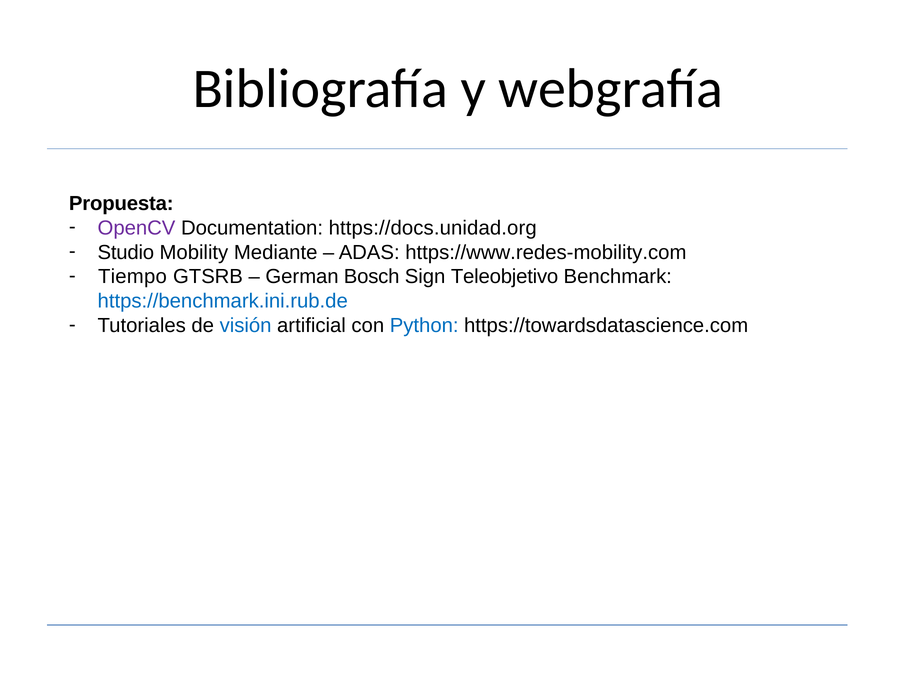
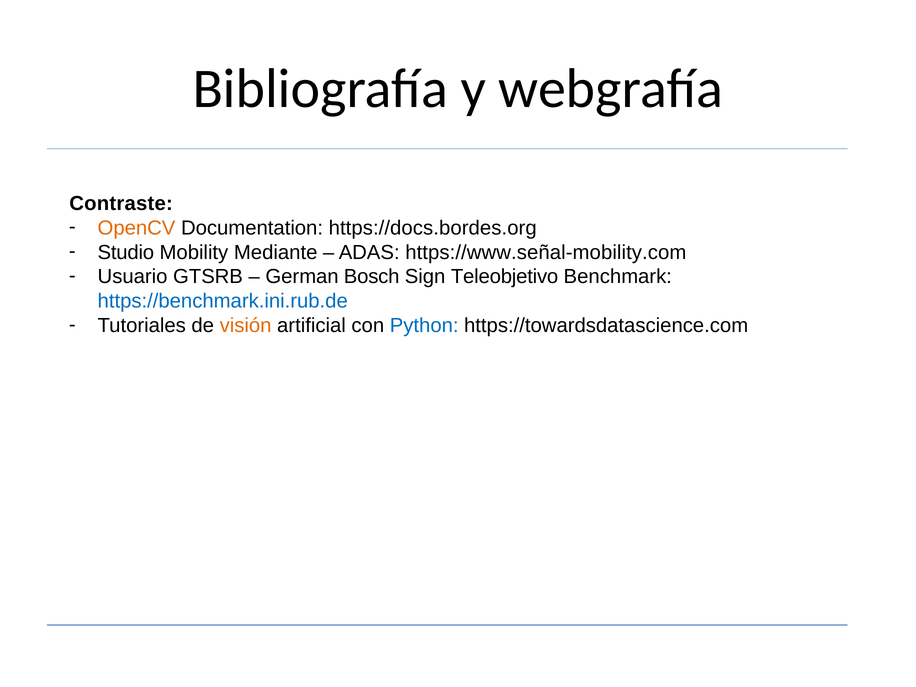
Propuesta: Propuesta -> Contraste
OpenCV colour: purple -> orange
https://docs.unidad.org: https://docs.unidad.org -> https://docs.bordes.org
https://www.redes-mobility.com: https://www.redes-mobility.com -> https://www.señal-mobility.com
Tiempo: Tiempo -> Usuario
visión colour: blue -> orange
